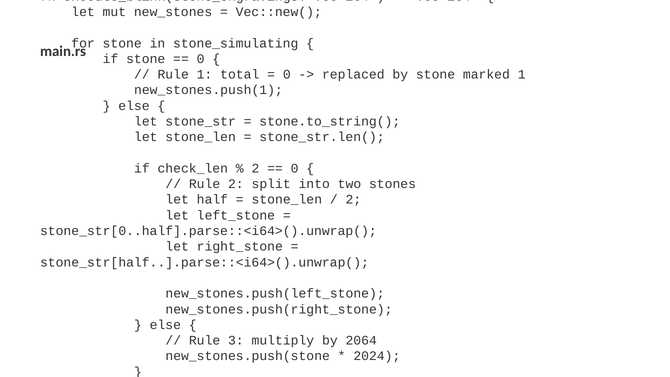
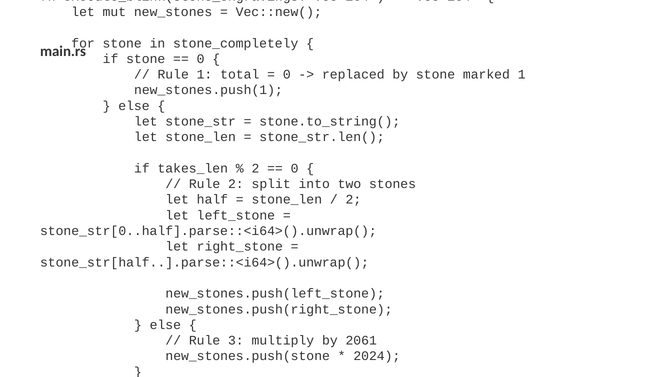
stone_simulating: stone_simulating -> stone_completely
check_len: check_len -> takes_len
2064: 2064 -> 2061
